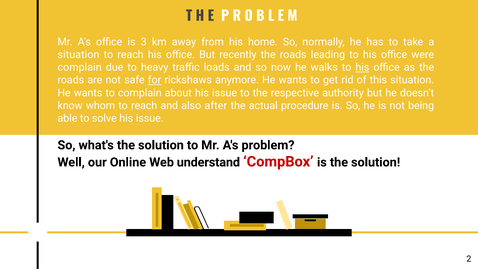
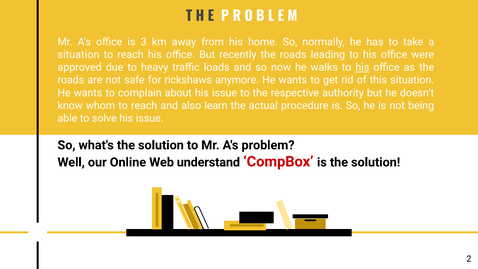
complain at (80, 67): complain -> approved
for underline: present -> none
after: after -> learn
